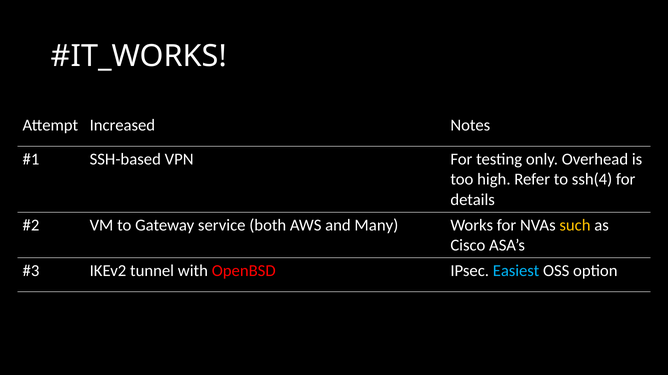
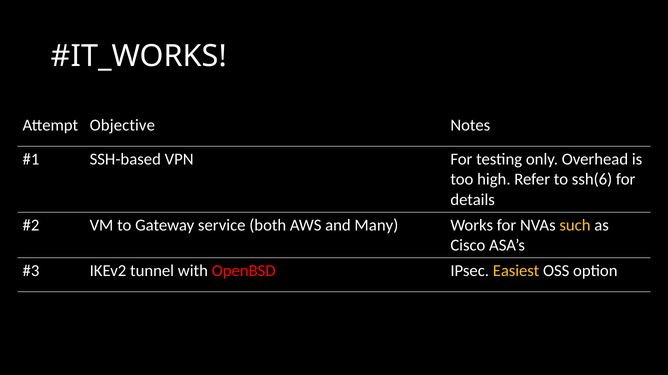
Increased: Increased -> Objective
ssh(4: ssh(4 -> ssh(6
Easiest colour: light blue -> yellow
